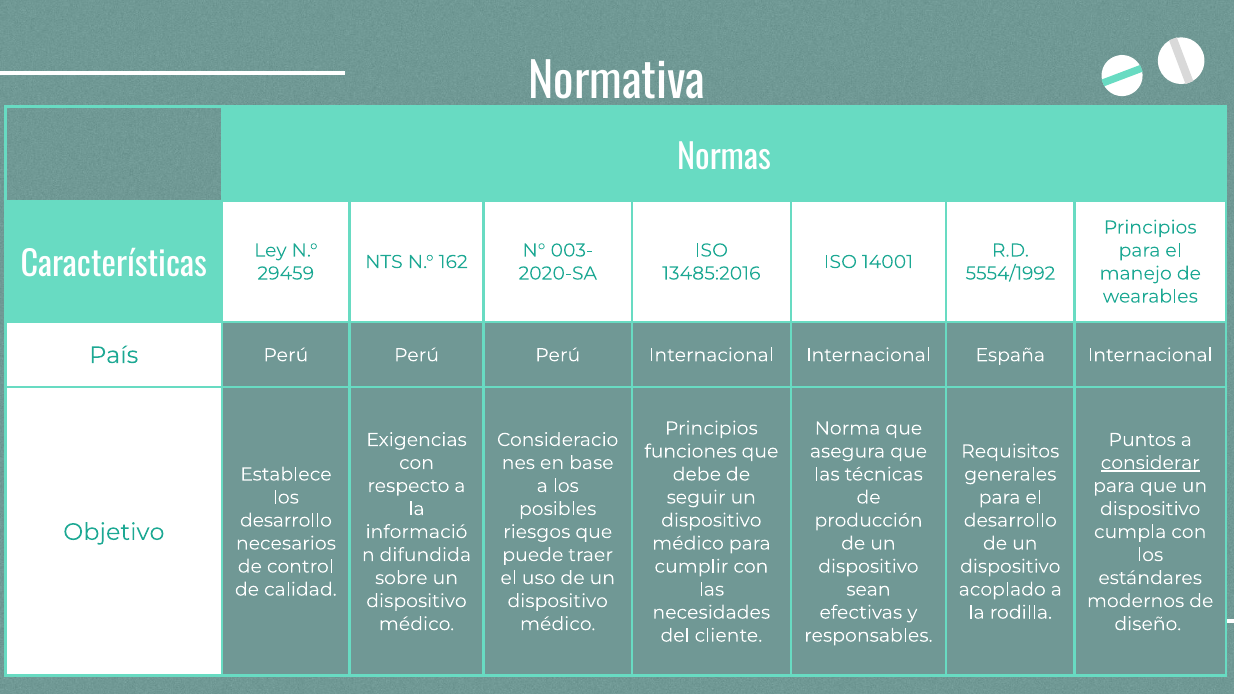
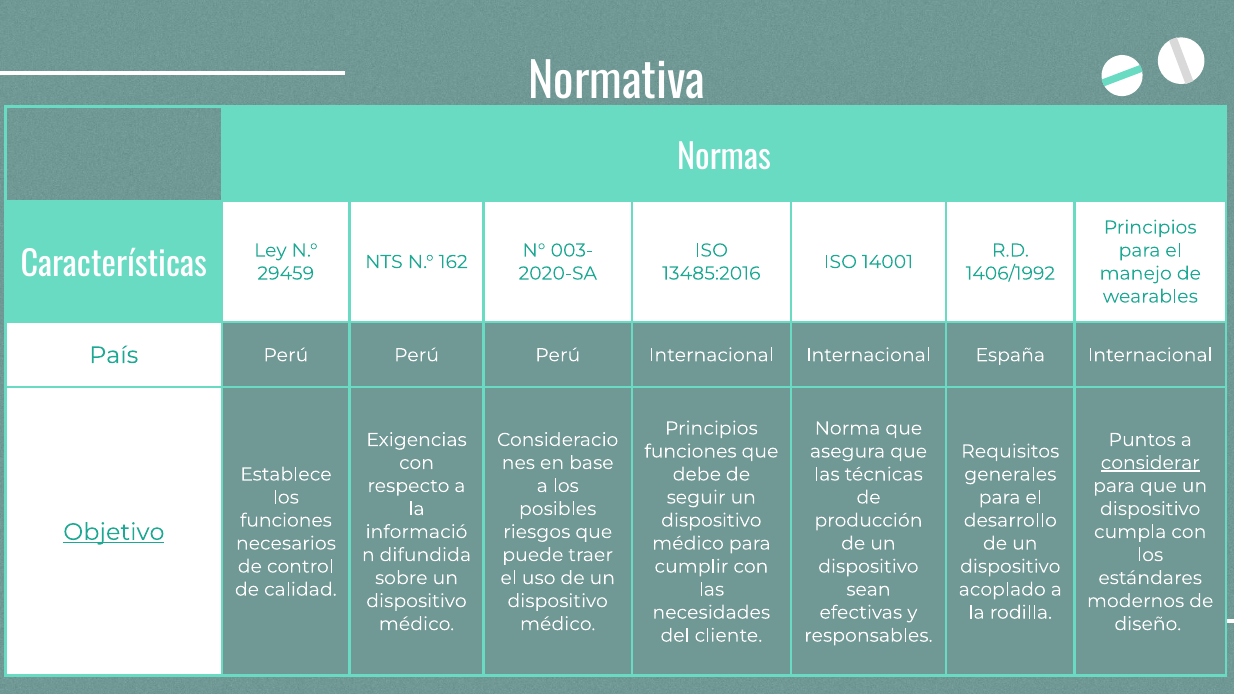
5554/1992: 5554/1992 -> 1406/1992
desarrollo at (286, 521): desarrollo -> funciones
Objetivo underline: none -> present
